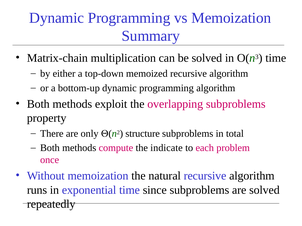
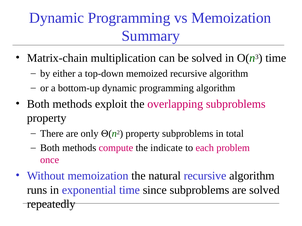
structure at (143, 134): structure -> property
